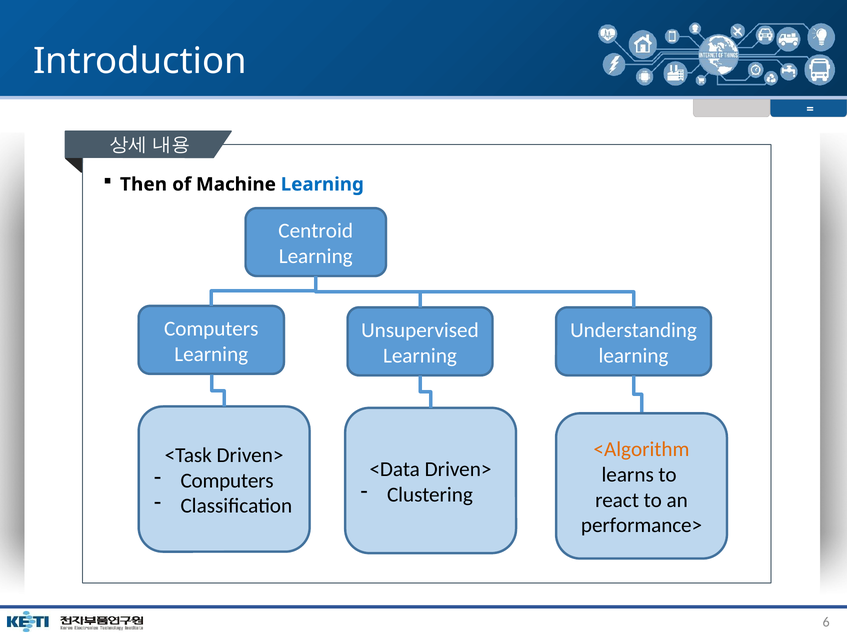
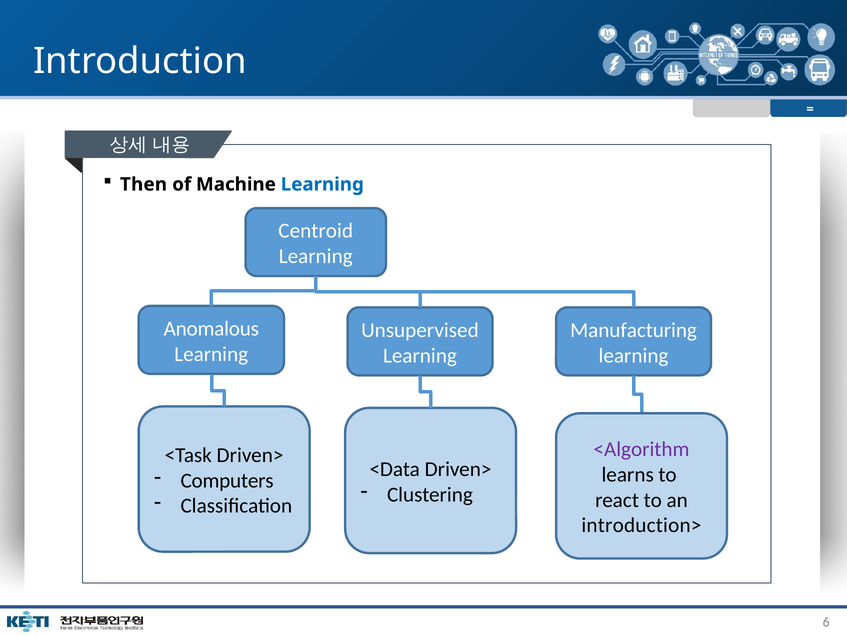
Computers at (211, 329): Computers -> Anomalous
Understanding: Understanding -> Manufacturing
<Algorithm colour: orange -> purple
performance>: performance> -> introduction>
